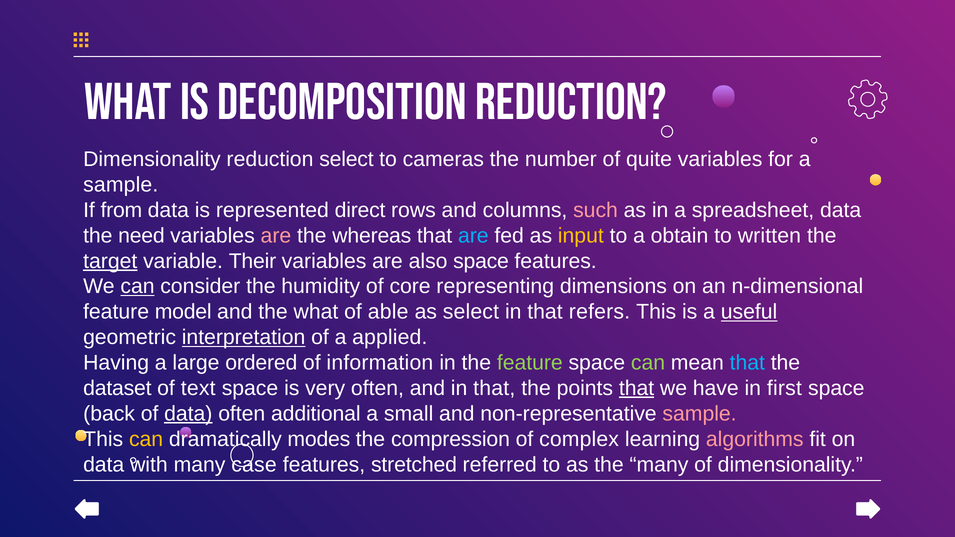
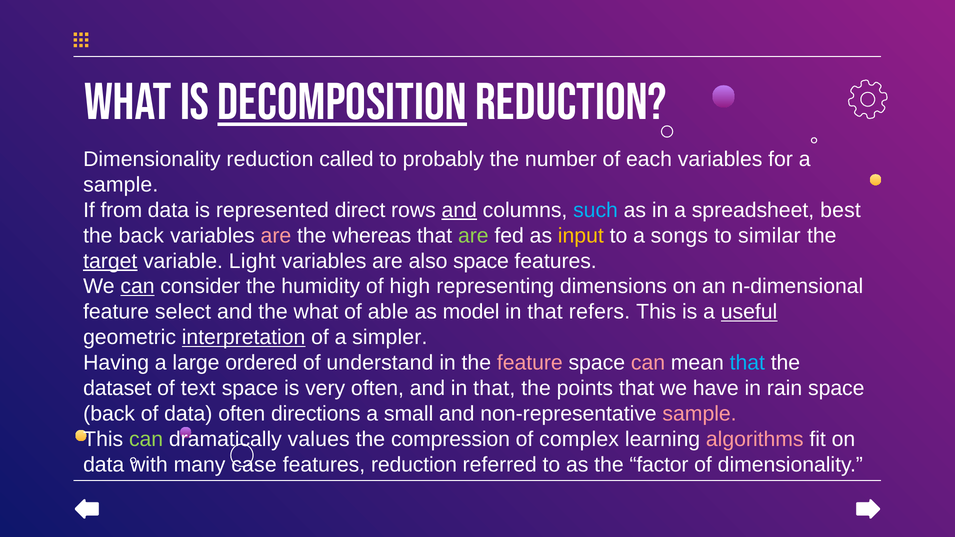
Decomposition underline: none -> present
reduction select: select -> called
cameras: cameras -> probably
quite: quite -> each
and at (459, 210) underline: none -> present
such colour: pink -> light blue
spreadsheet data: data -> best
the need: need -> back
are at (473, 236) colour: light blue -> light green
obtain: obtain -> songs
written: written -> similar
Their: Their -> Light
core: core -> high
model: model -> select
as select: select -> model
applied: applied -> simpler
information: information -> understand
feature at (530, 363) colour: light green -> pink
can at (648, 363) colour: light green -> pink
that at (637, 388) underline: present -> none
first: first -> rain
data at (188, 414) underline: present -> none
additional: additional -> directions
can at (146, 439) colour: yellow -> light green
modes: modes -> values
features stretched: stretched -> reduction
the many: many -> factor
